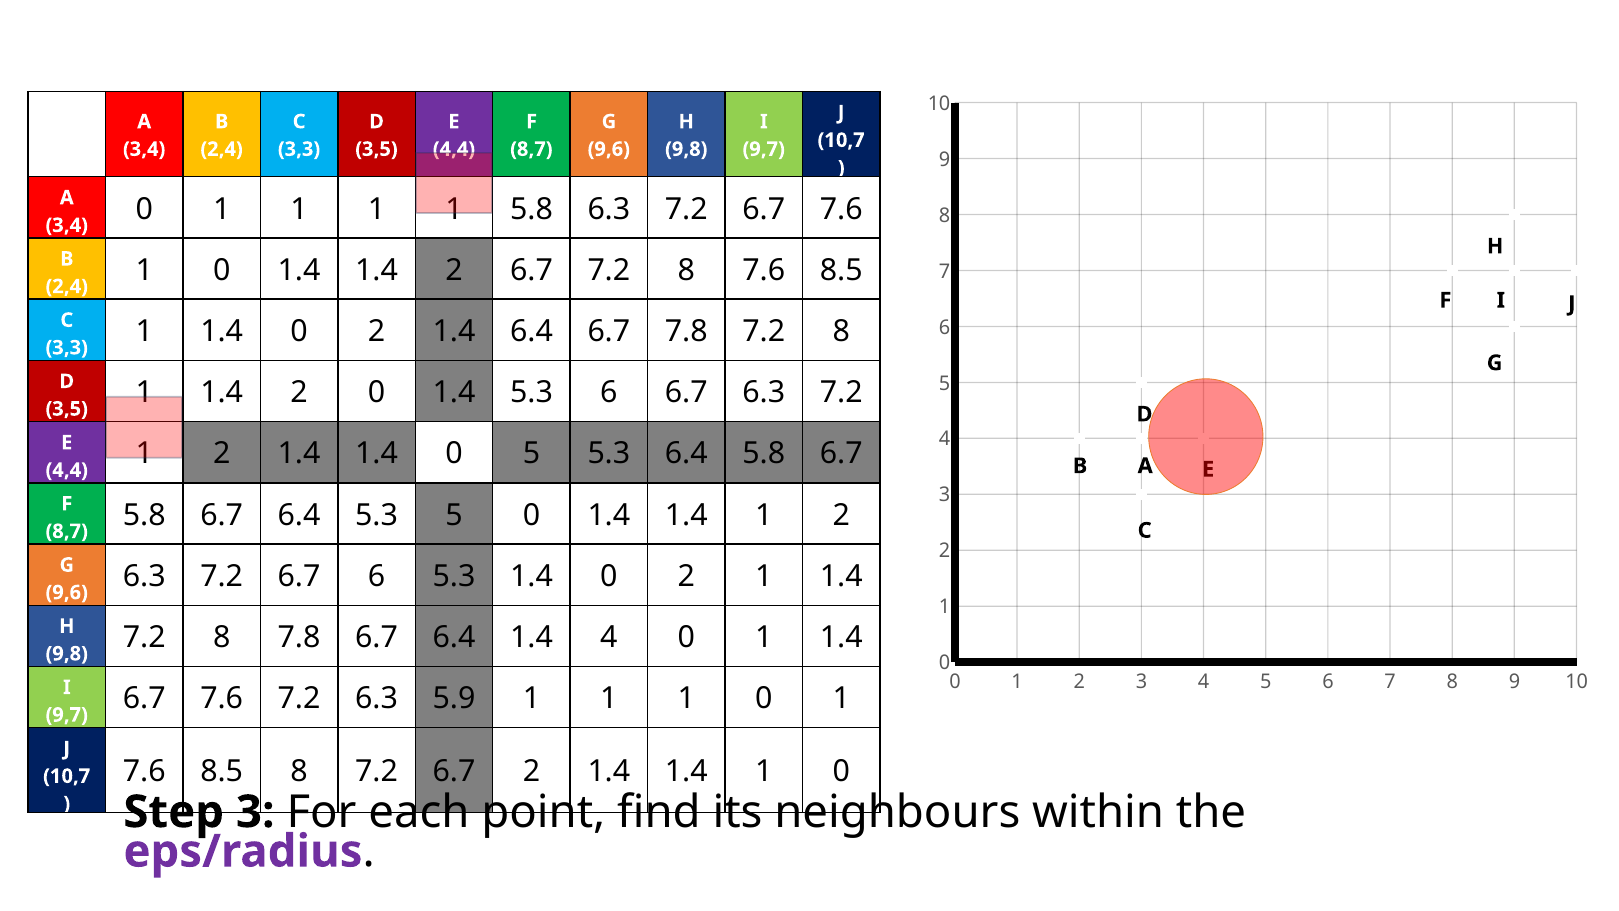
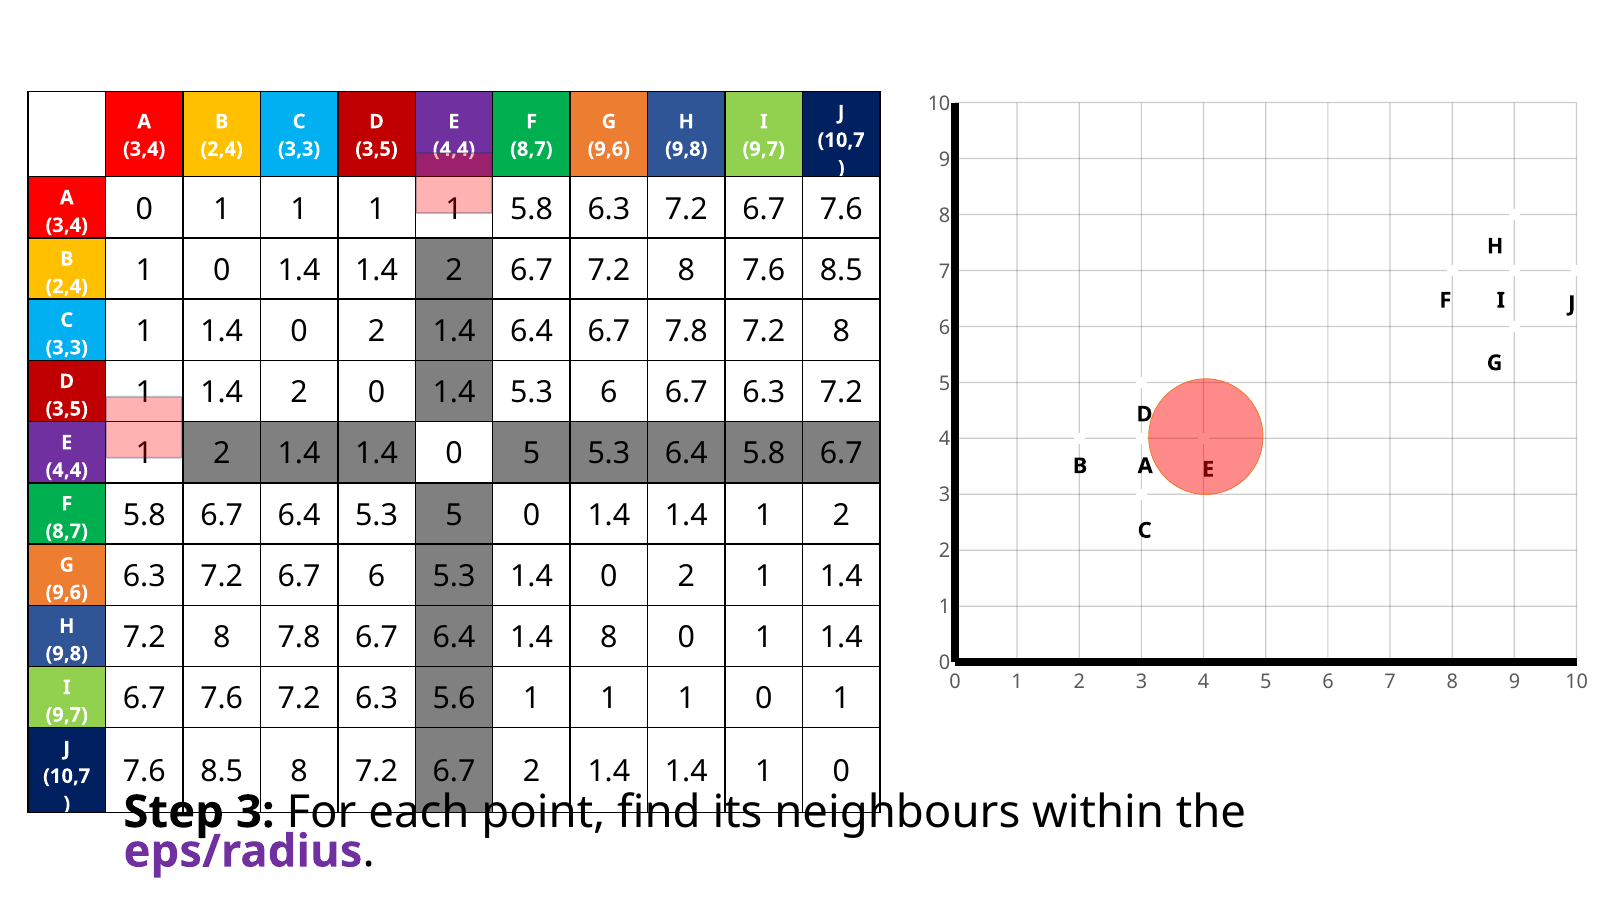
1.4 4: 4 -> 8
5.9: 5.9 -> 5.6
